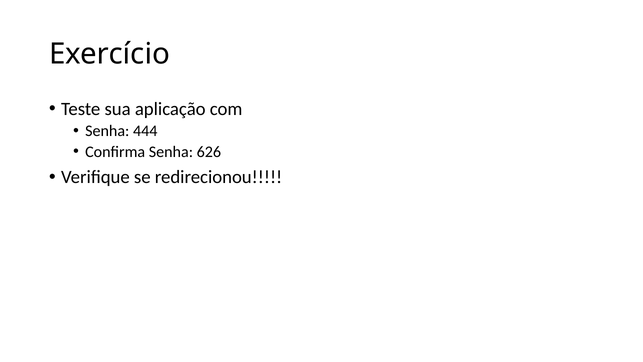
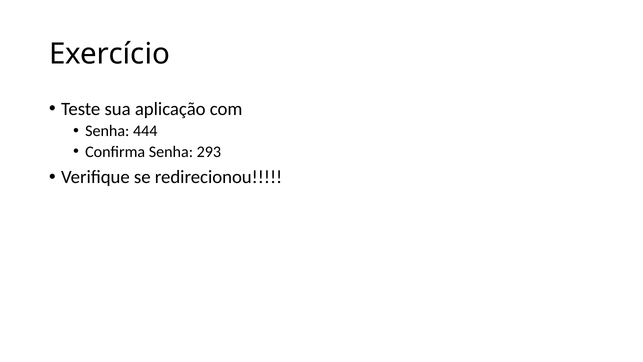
626: 626 -> 293
